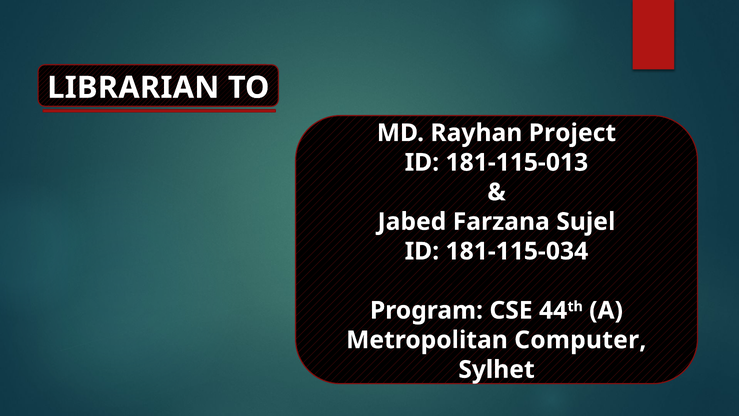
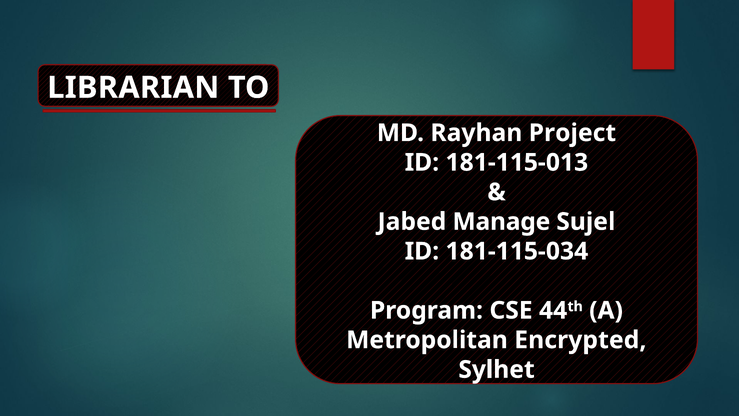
Farzana: Farzana -> Manage
Computer: Computer -> Encrypted
